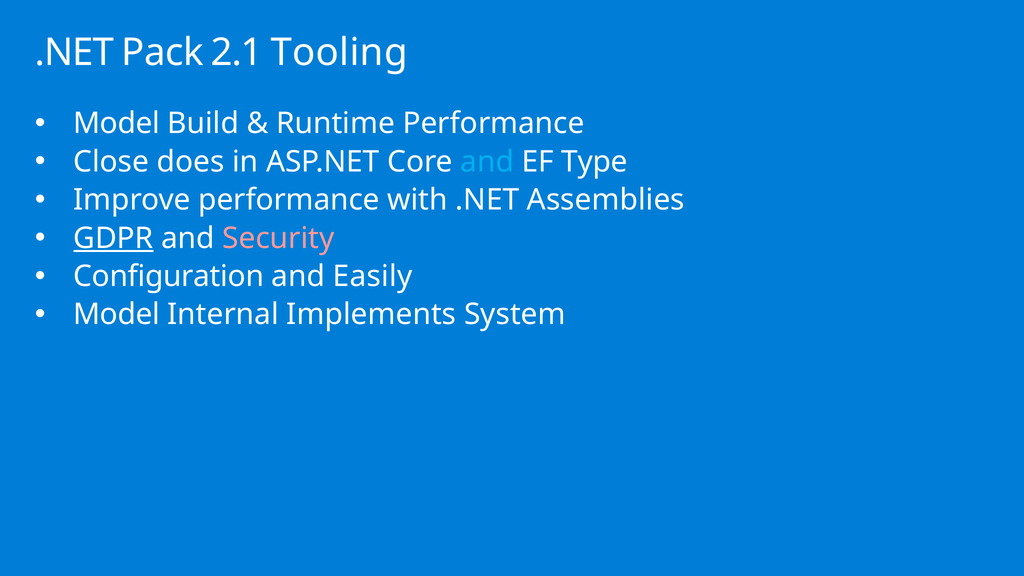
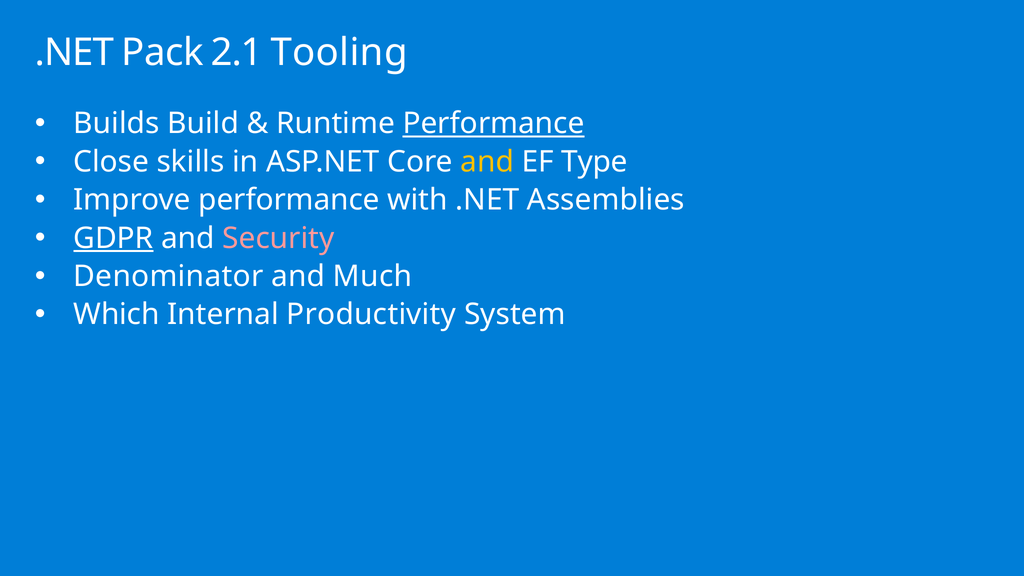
Model at (117, 124): Model -> Builds
Performance at (494, 124) underline: none -> present
does: does -> skills
and at (487, 162) colour: light blue -> yellow
Configuration: Configuration -> Denominator
Easily: Easily -> Much
Model at (117, 315): Model -> Which
Implements: Implements -> Productivity
